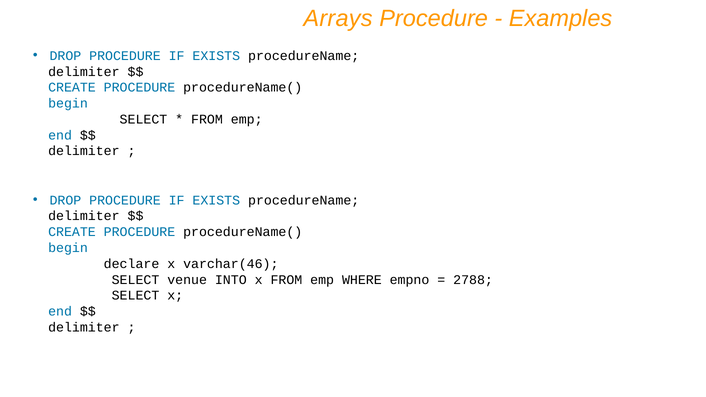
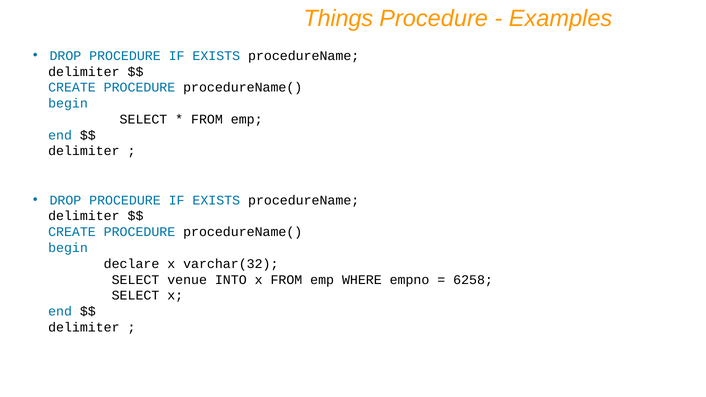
Arrays: Arrays -> Things
varchar(46: varchar(46 -> varchar(32
2788: 2788 -> 6258
